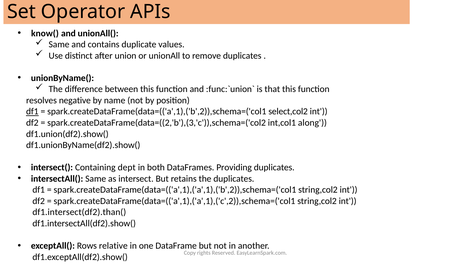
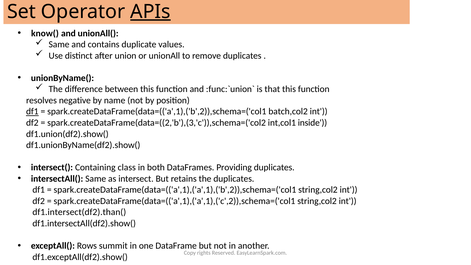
APIs underline: none -> present
select,col2: select,col2 -> batch,col2
along: along -> inside
dept: dept -> class
relative: relative -> summit
